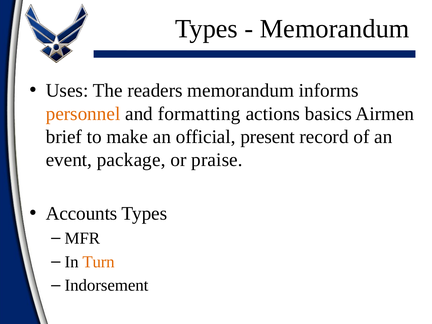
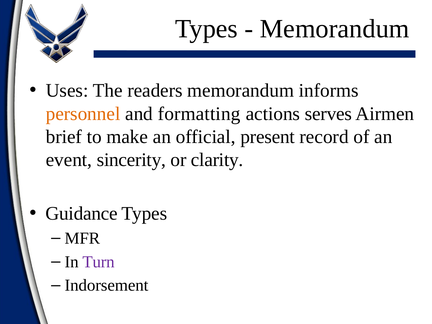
basics: basics -> serves
package: package -> sincerity
praise: praise -> clarity
Accounts: Accounts -> Guidance
Turn colour: orange -> purple
